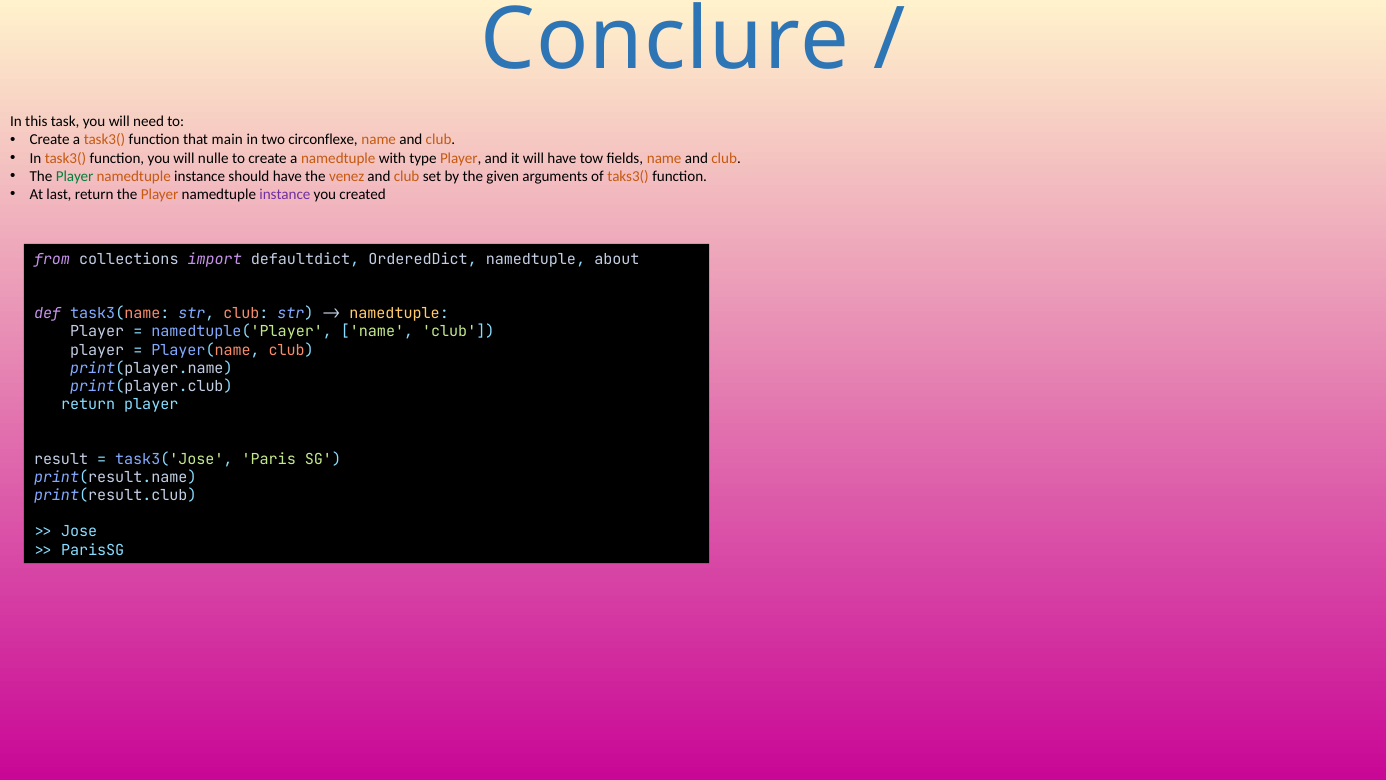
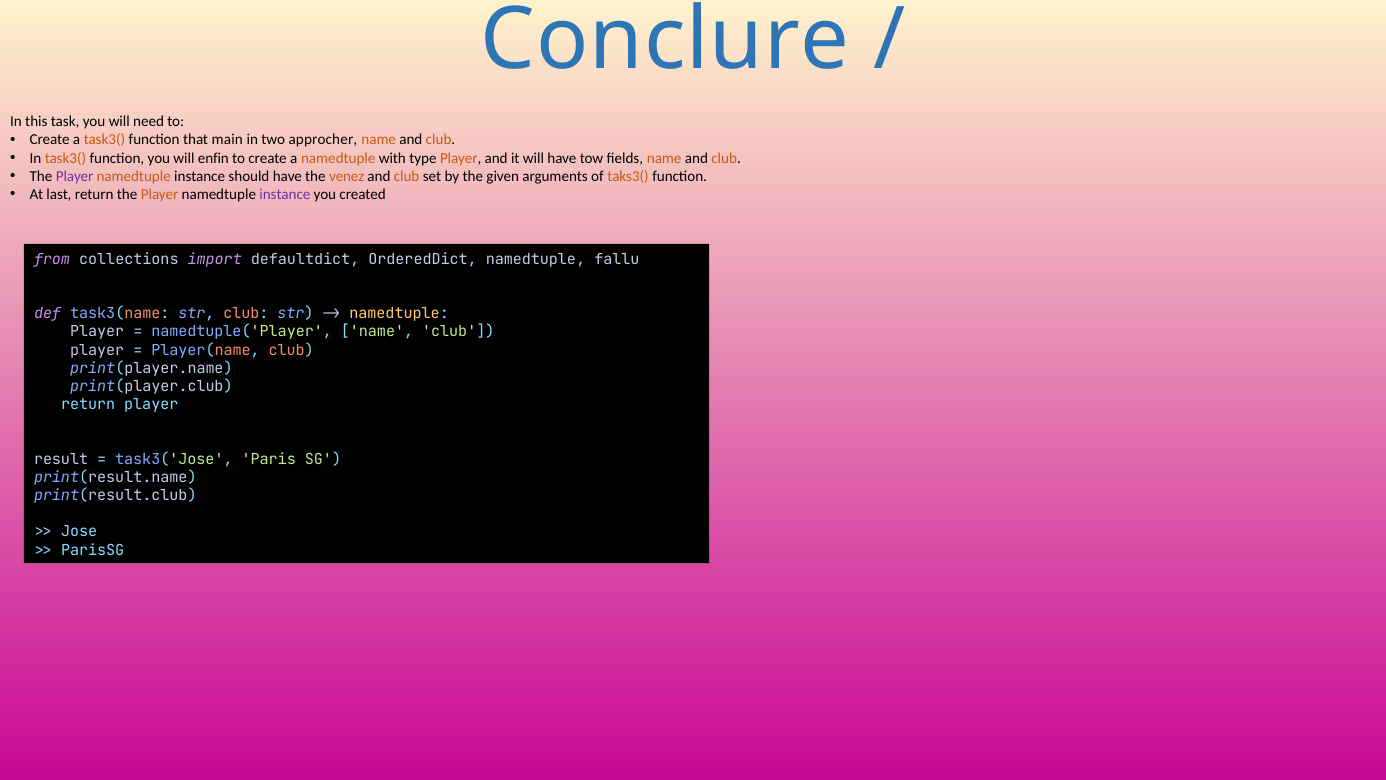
circonflexe: circonflexe -> approcher
nulle: nulle -> enfin
Player at (75, 176) colour: green -> purple
about: about -> fallu
